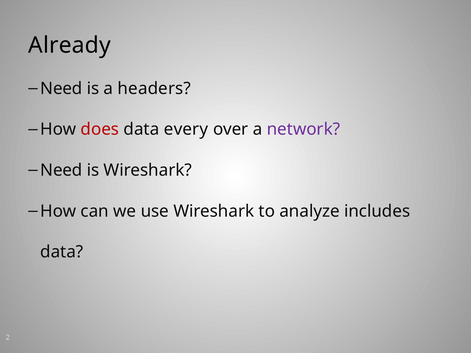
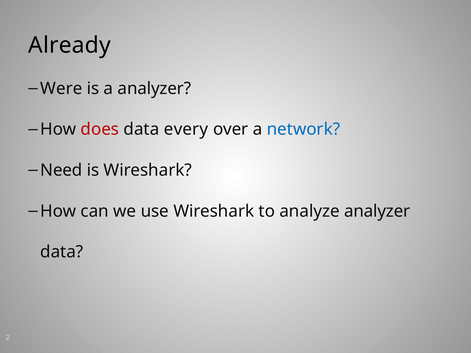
Need at (61, 89): Need -> Were
a headers: headers -> analyzer
network colour: purple -> blue
analyze includes: includes -> analyzer
